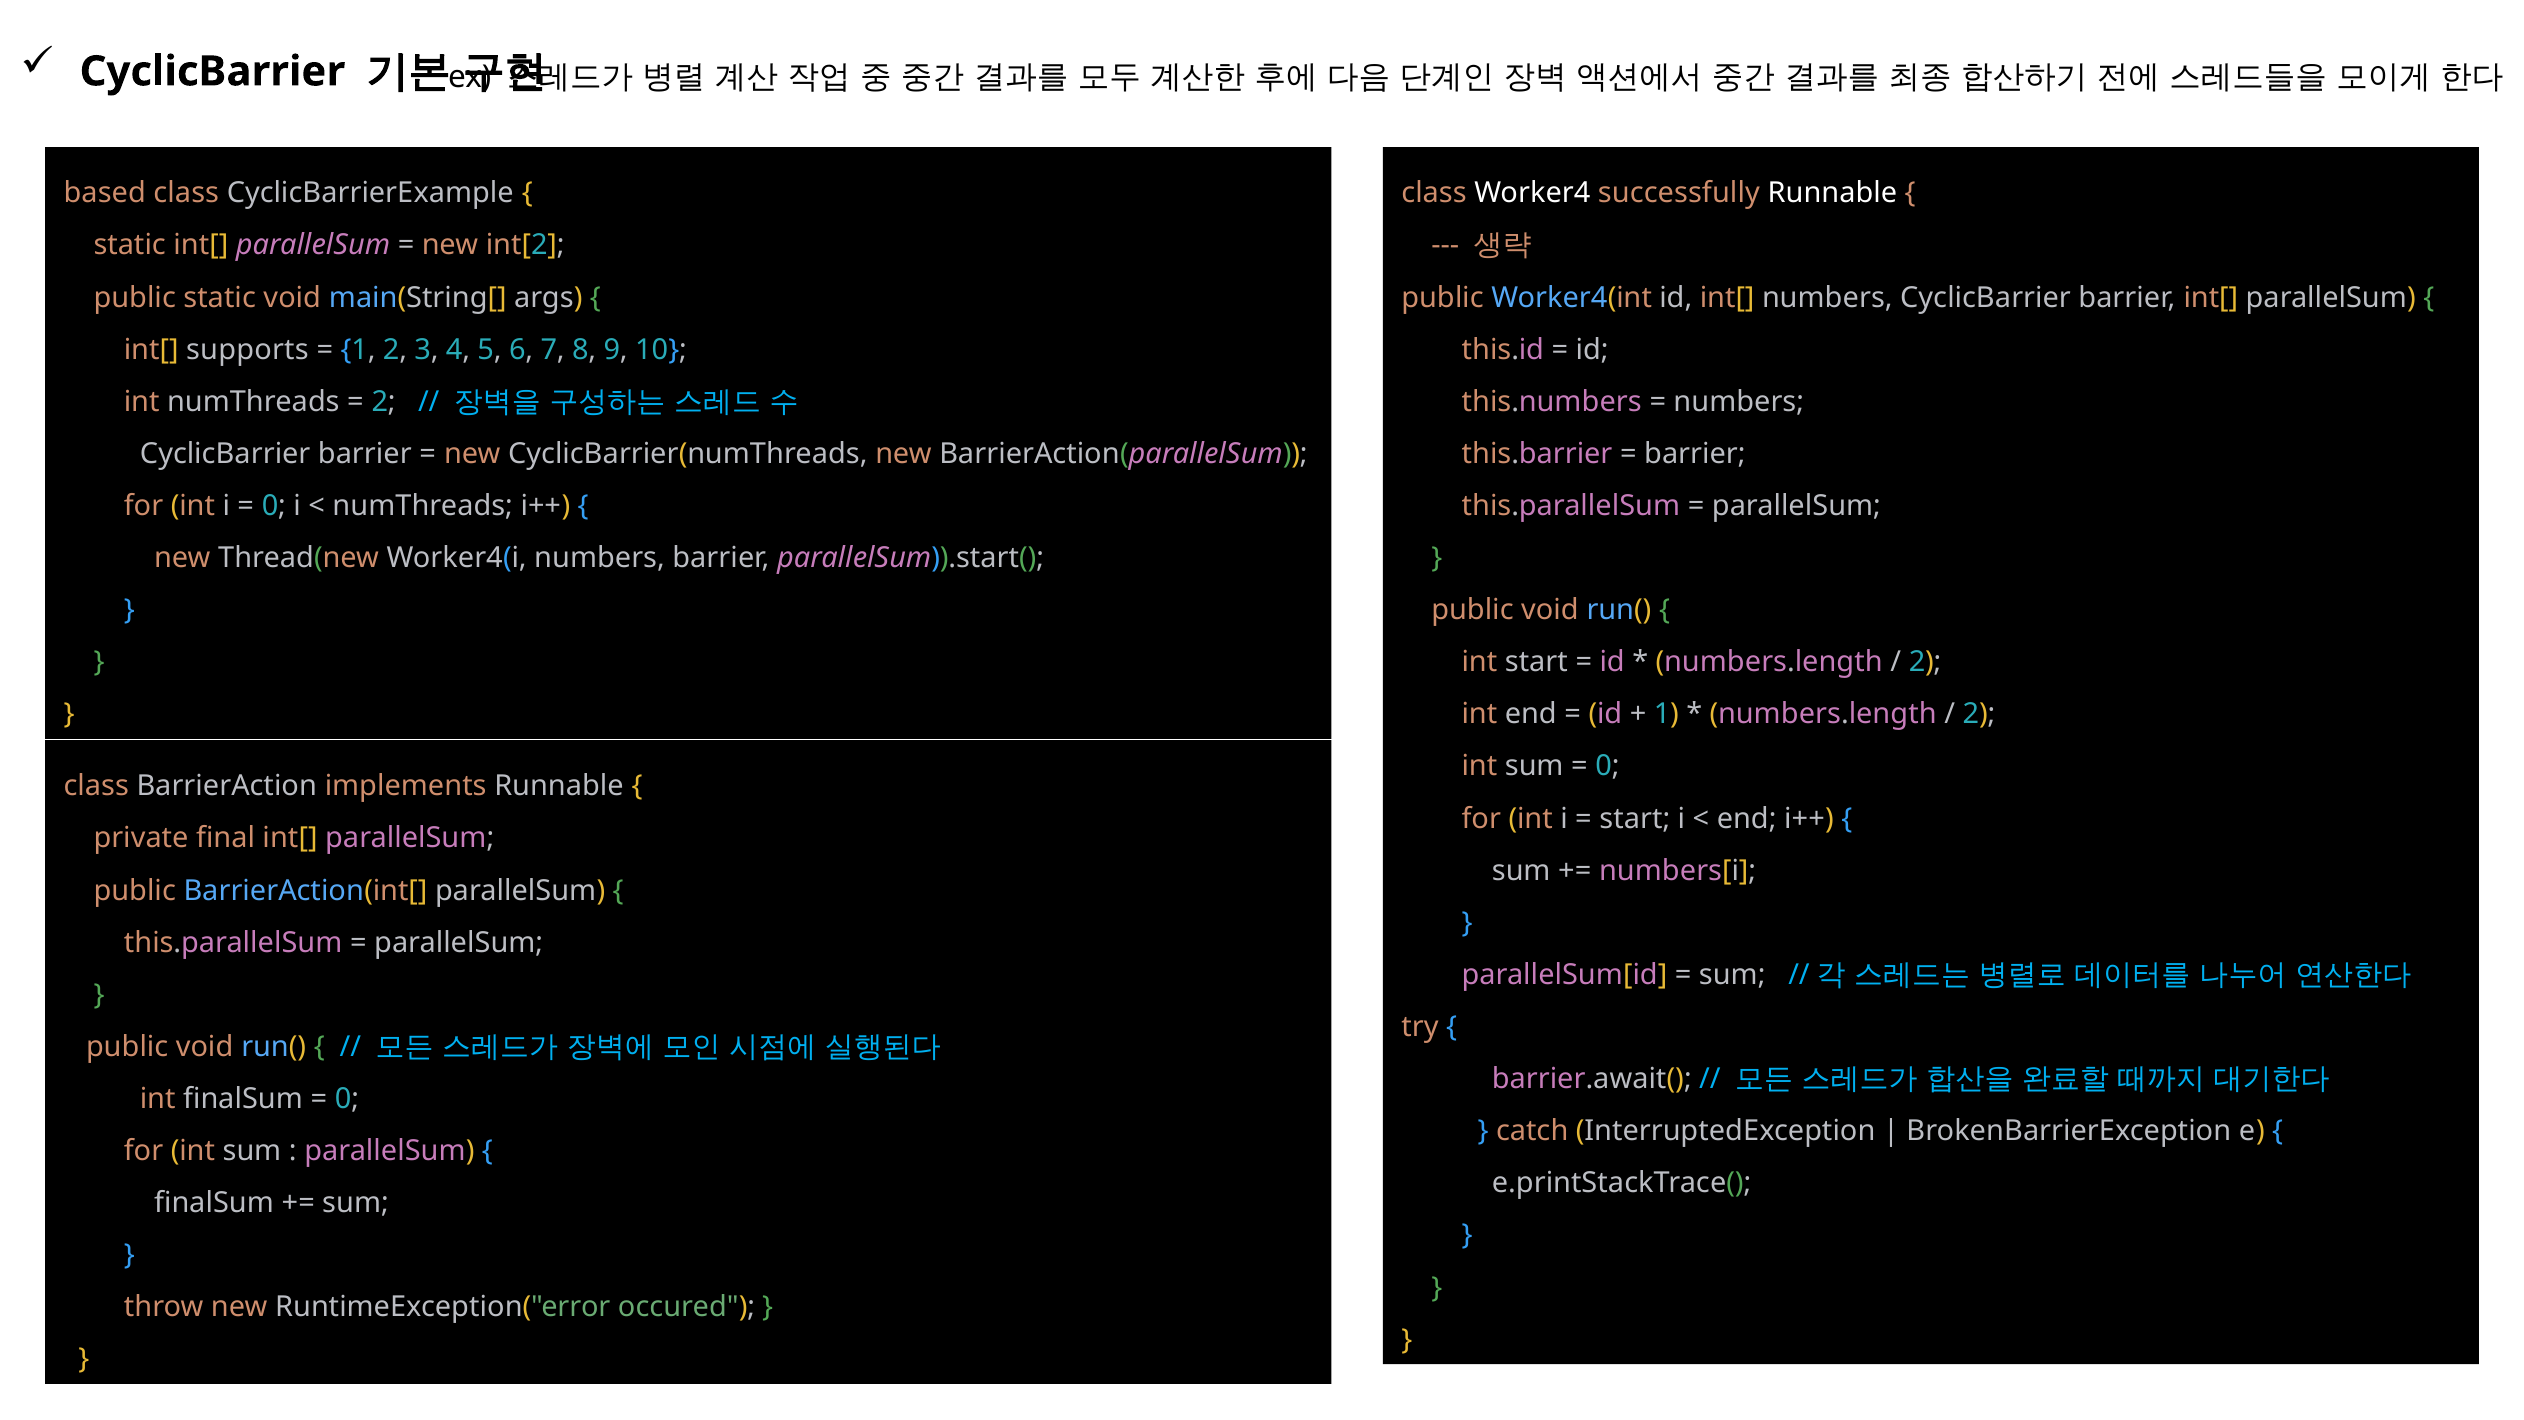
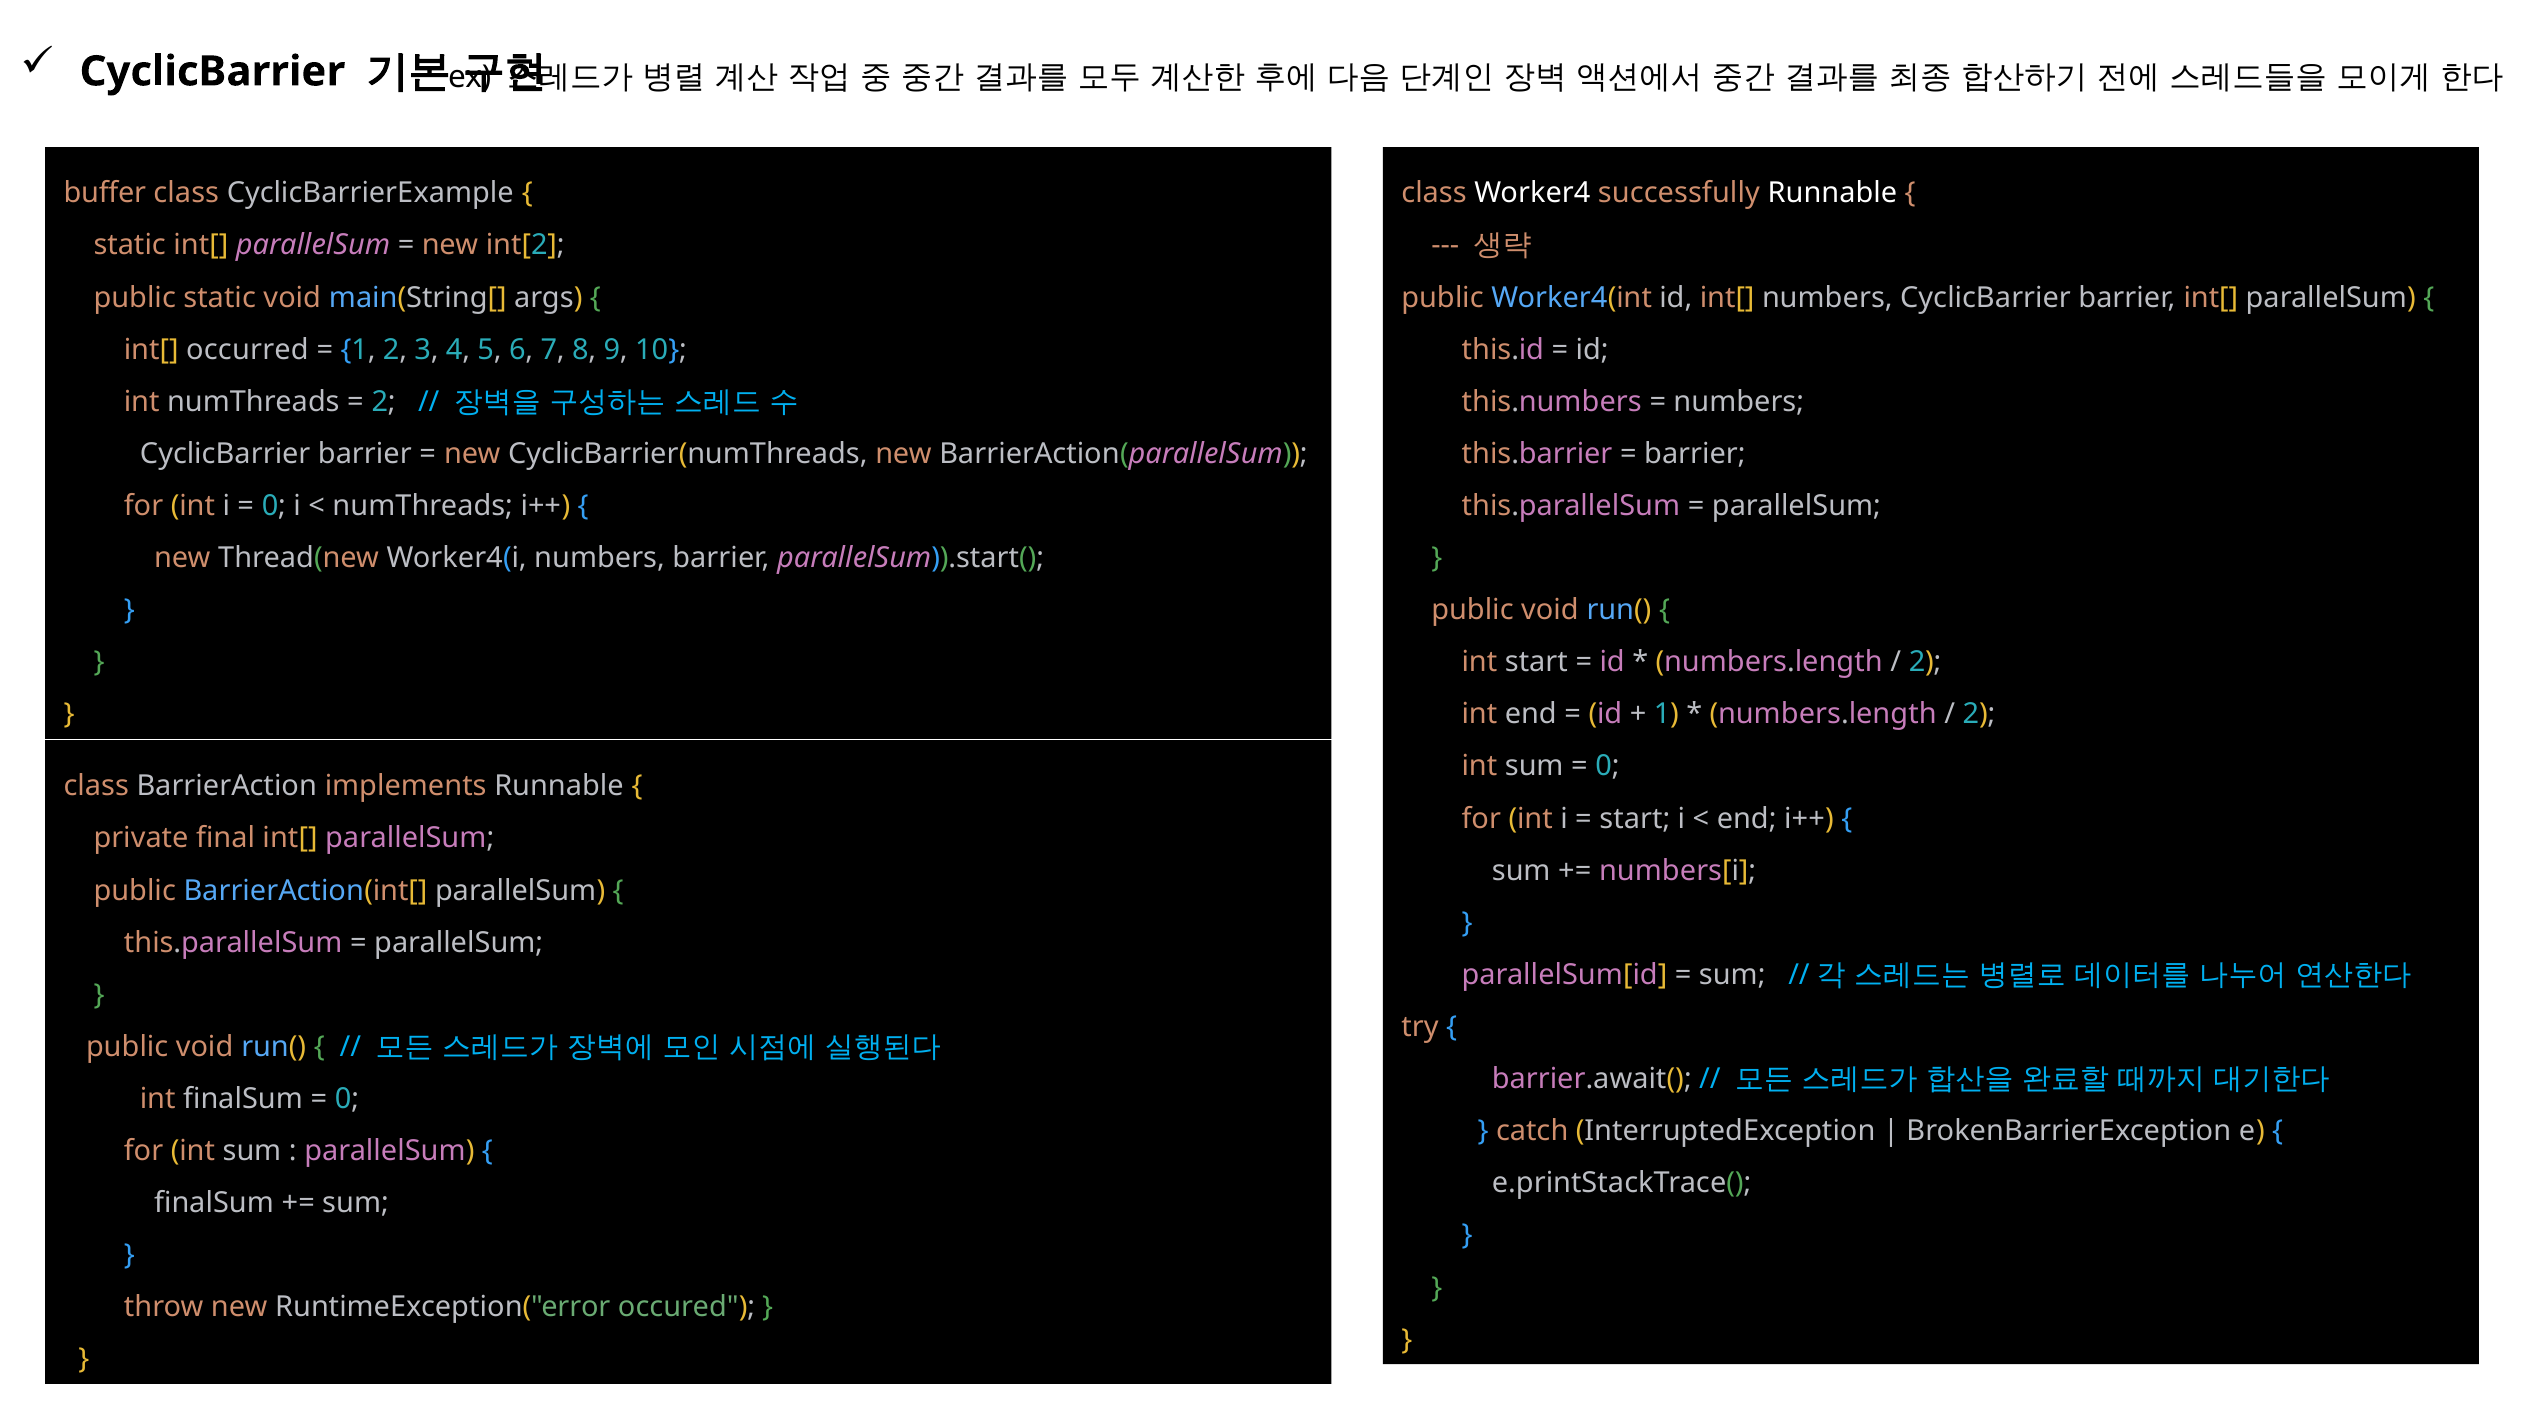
based: based -> buffer
supports: supports -> occurred
